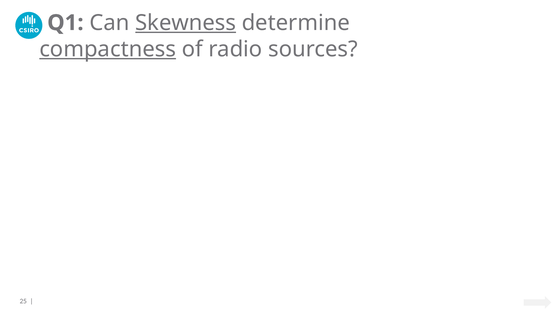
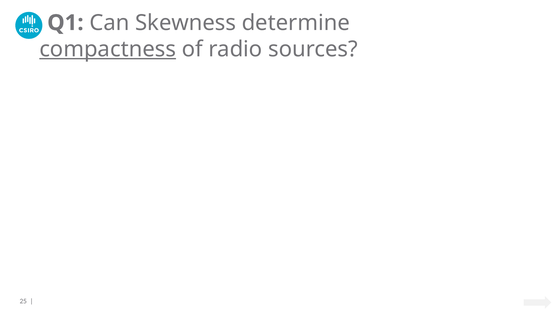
Skewness underline: present -> none
